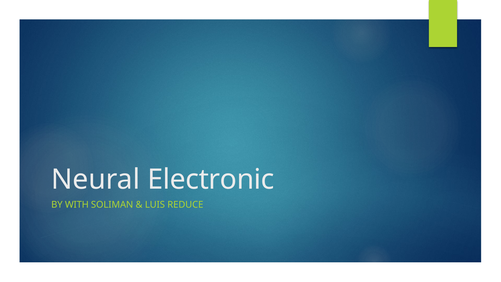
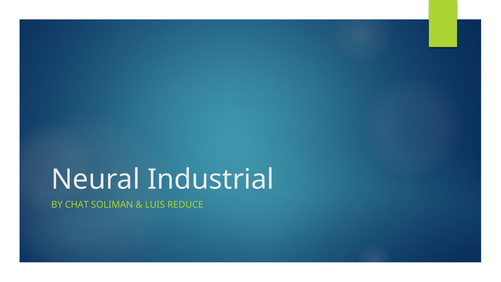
Electronic: Electronic -> Industrial
WITH: WITH -> CHAT
